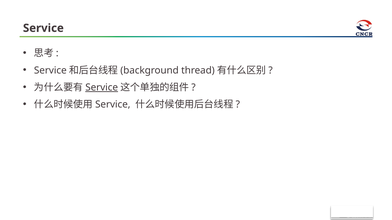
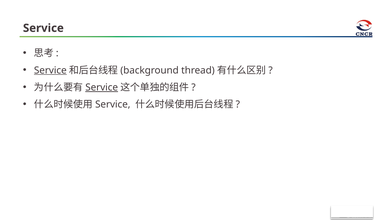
Service at (50, 70) underline: none -> present
